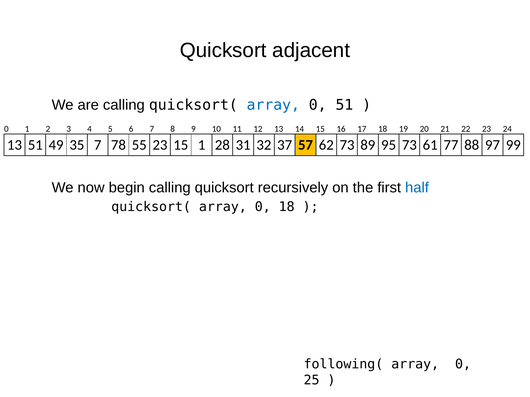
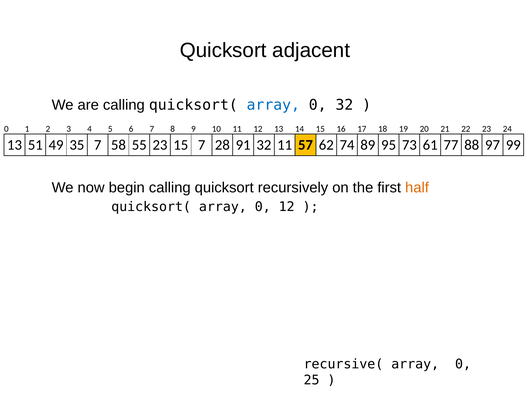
0 51: 51 -> 32
78: 78 -> 58
15 1: 1 -> 7
31: 31 -> 91
32 37: 37 -> 11
62 73: 73 -> 74
half colour: blue -> orange
0 18: 18 -> 12
following(: following( -> recursive(
